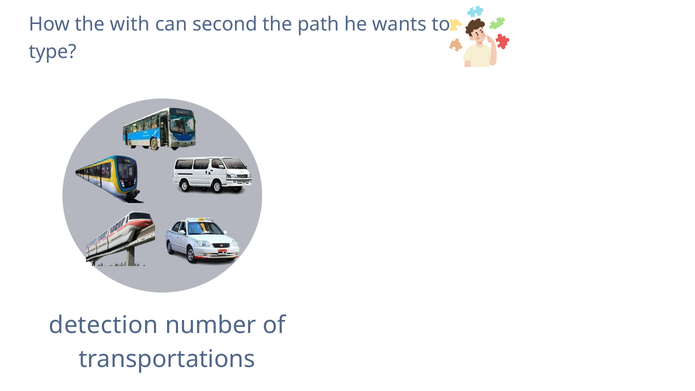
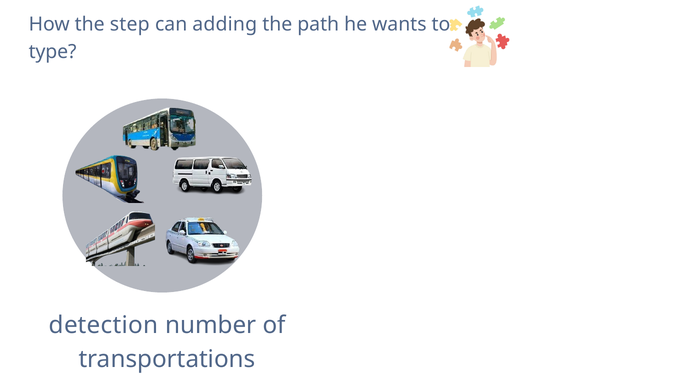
with: with -> step
second: second -> adding
